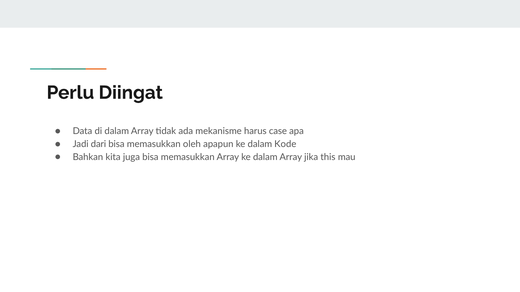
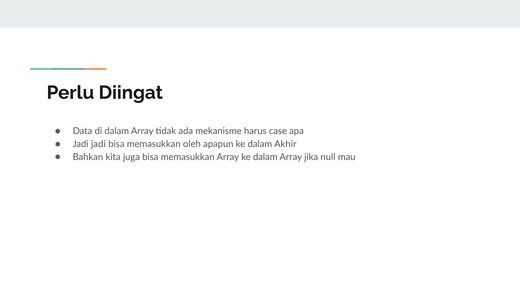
Jadi dari: dari -> jadi
Kode: Kode -> Akhir
this: this -> null
